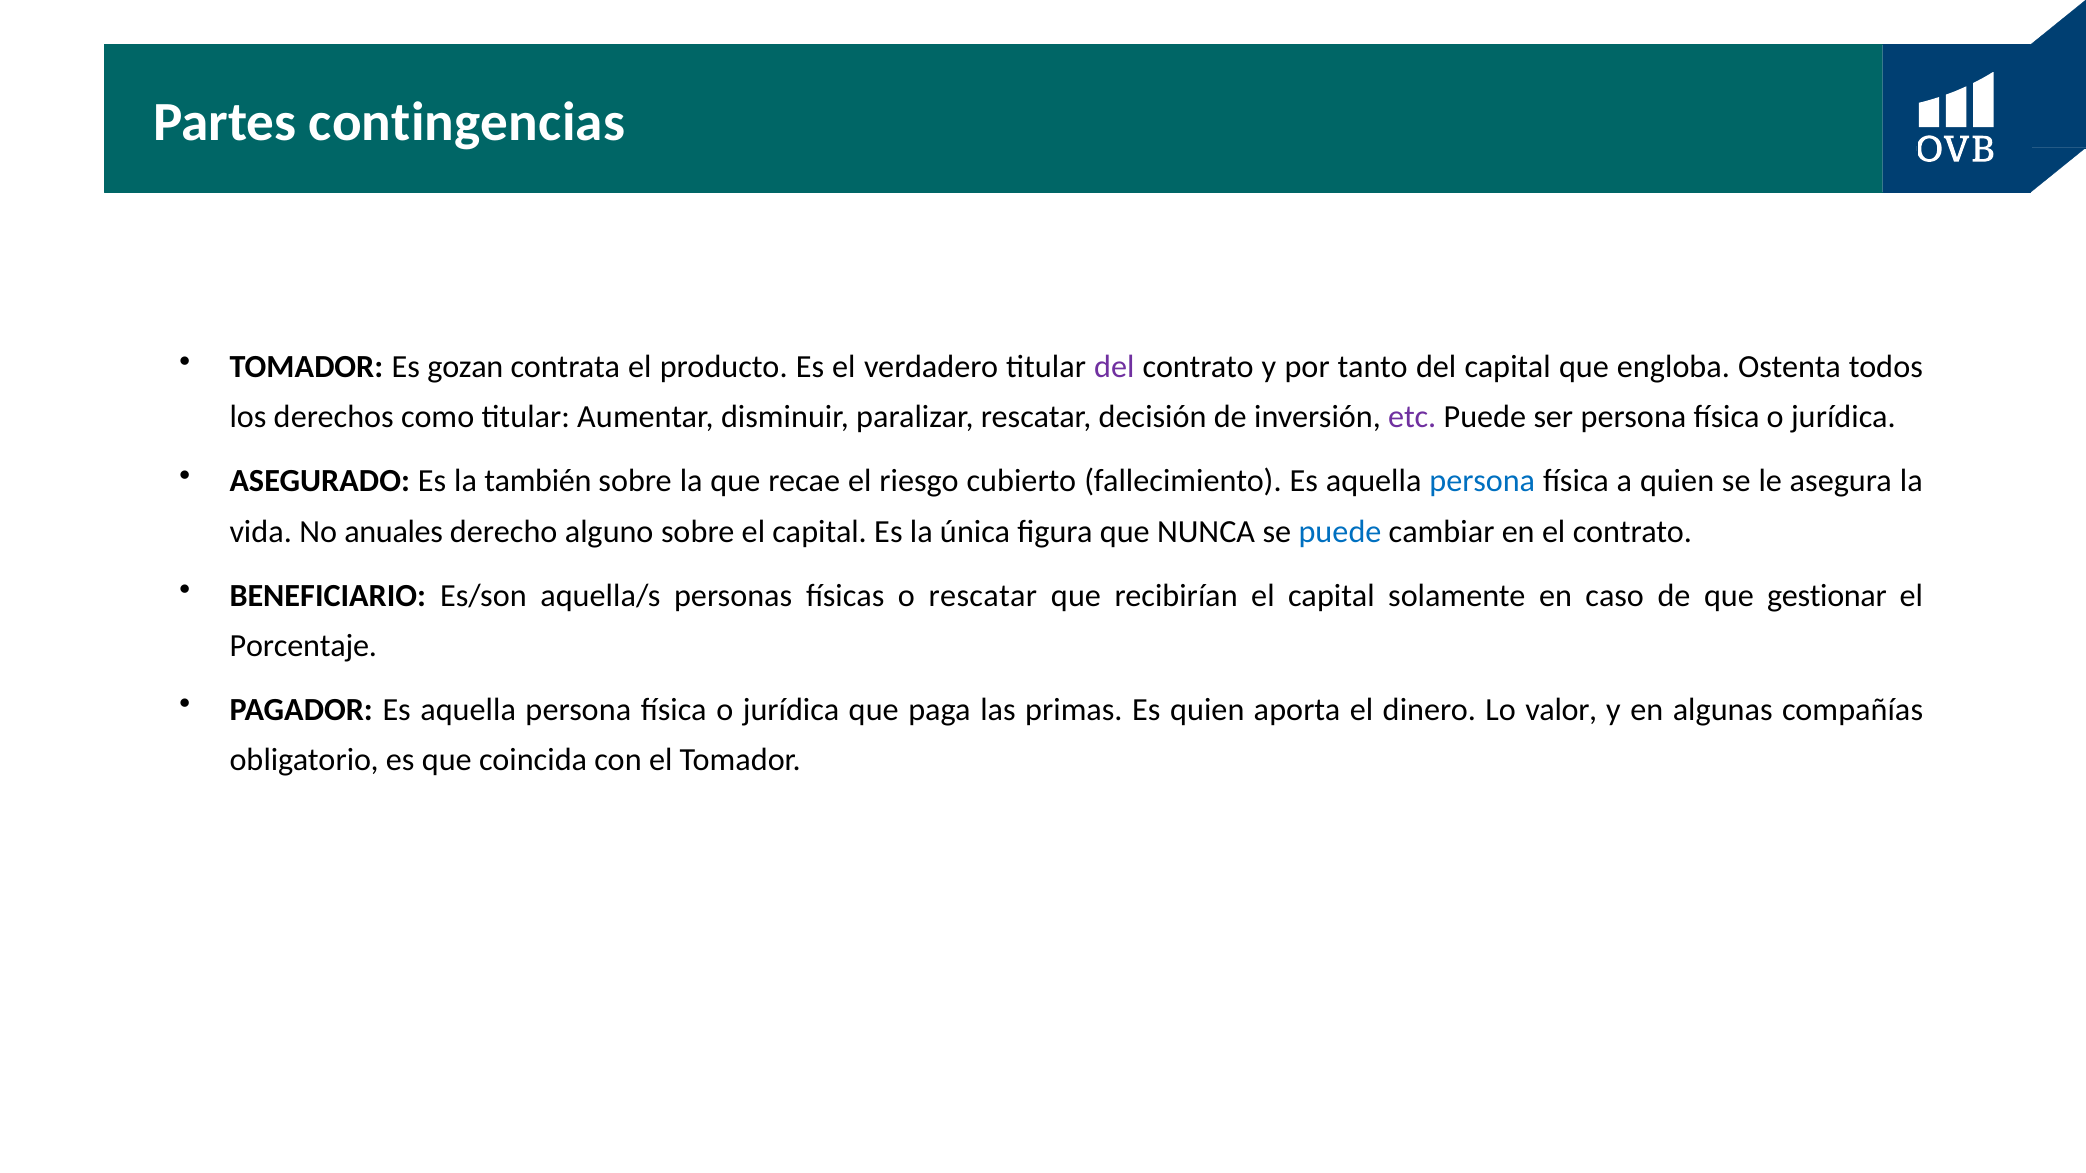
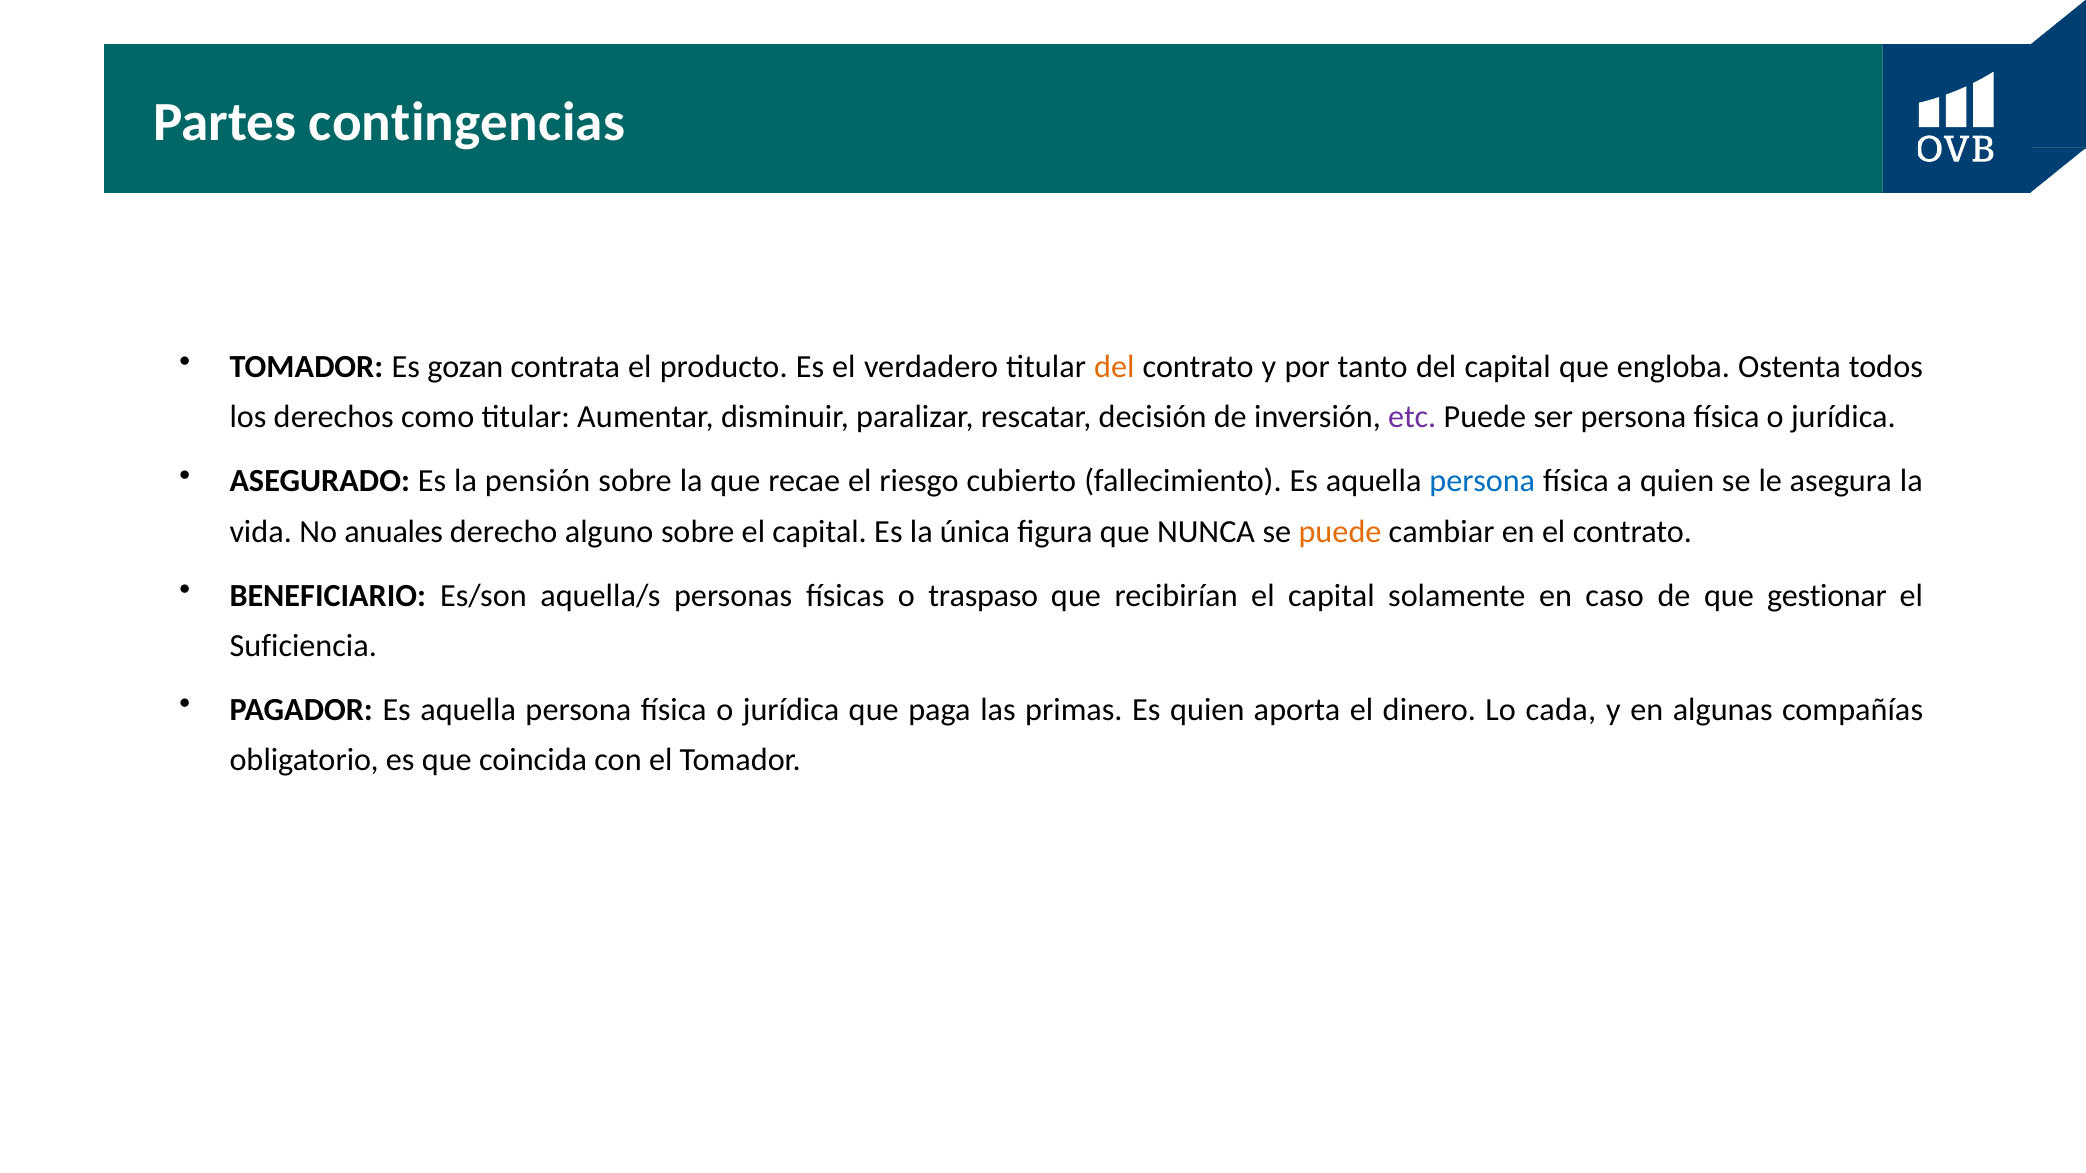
del at (1114, 367) colour: purple -> orange
también: también -> pensión
puede at (1340, 532) colour: blue -> orange
o rescatar: rescatar -> traspaso
Porcentaje: Porcentaje -> Suficiencia
valor: valor -> cada
